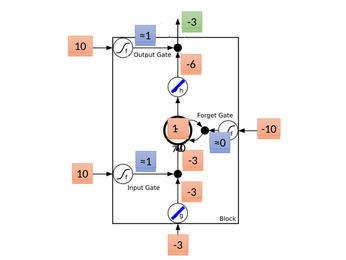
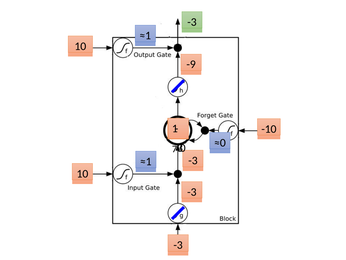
-6: -6 -> -9
